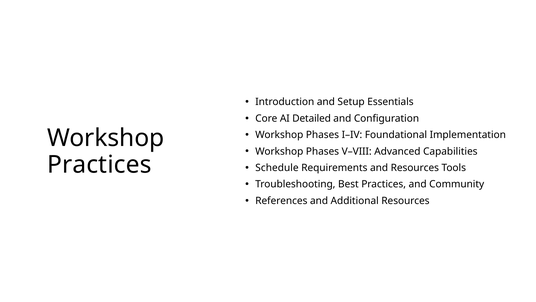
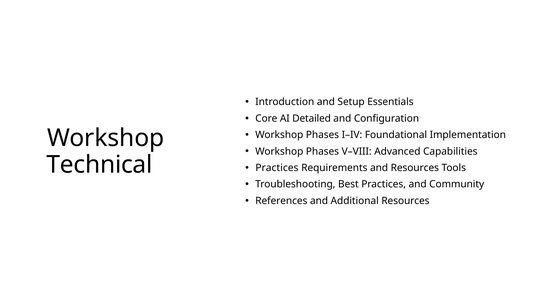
Practices at (99, 164): Practices -> Technical
Schedule at (277, 168): Schedule -> Practices
